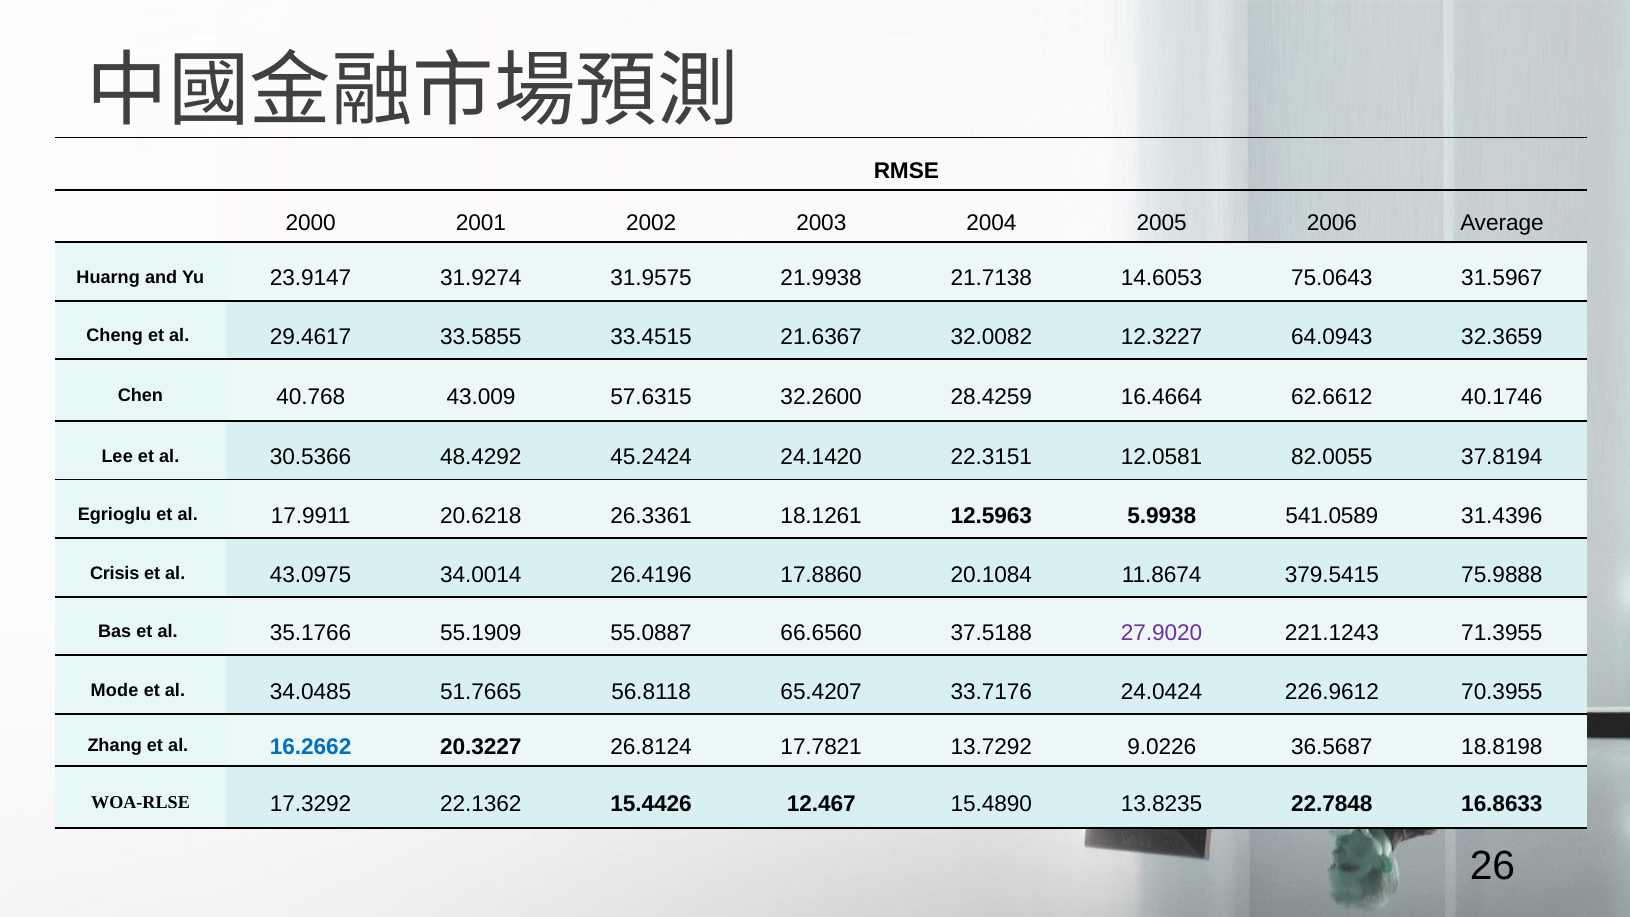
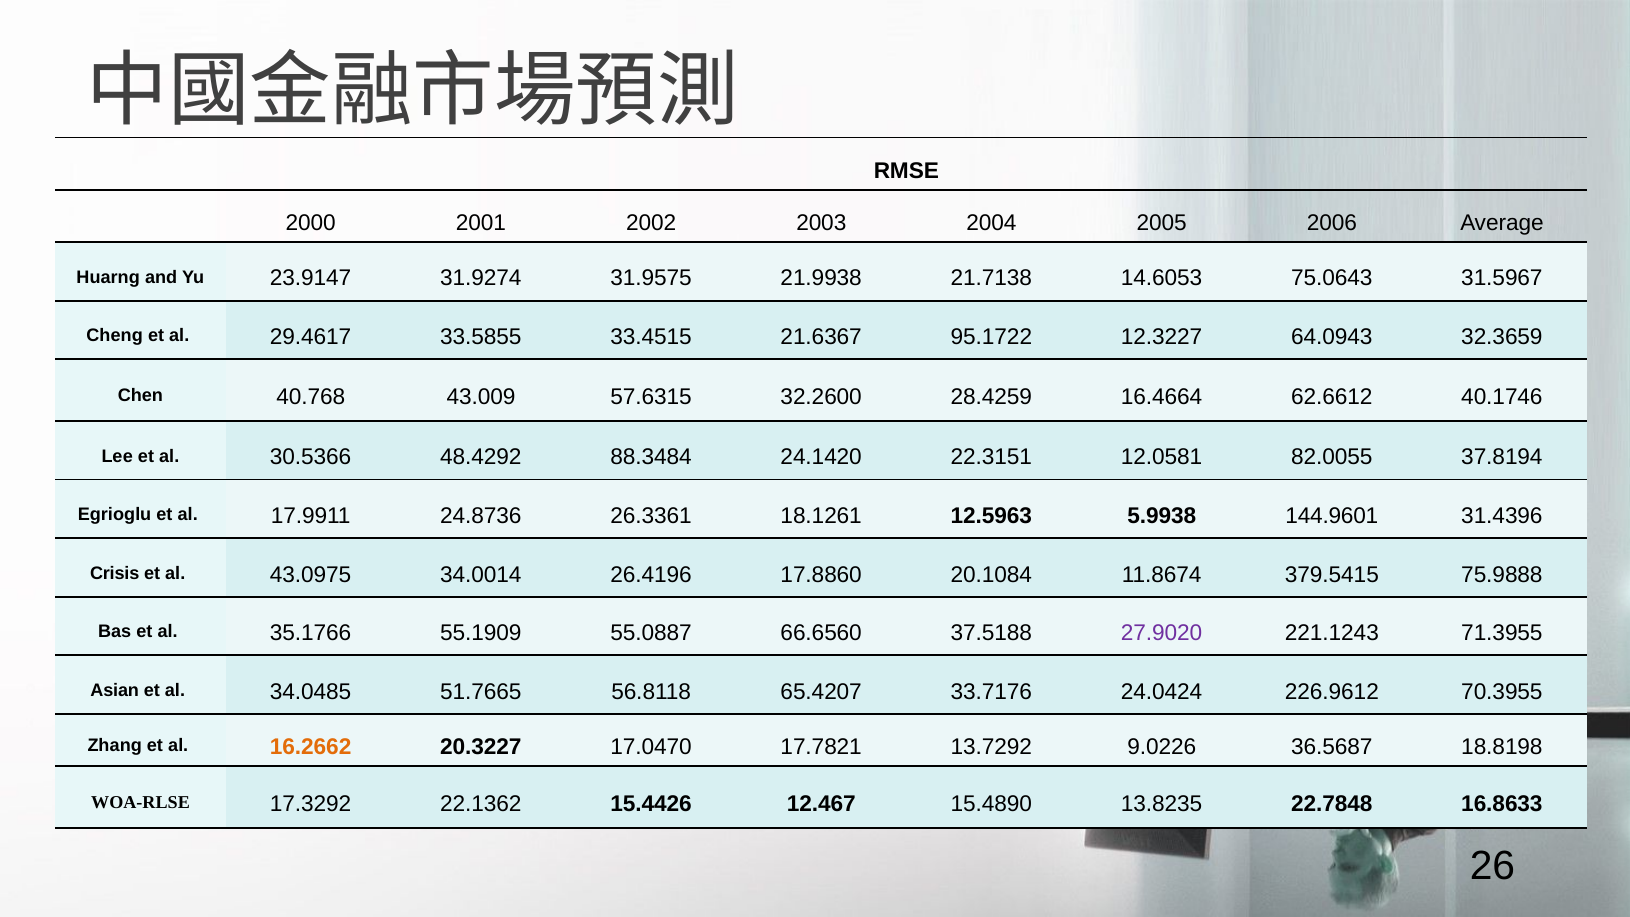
32.0082: 32.0082 -> 95.1722
45.2424: 45.2424 -> 88.3484
20.6218: 20.6218 -> 24.8736
541.0589: 541.0589 -> 144.9601
Mode: Mode -> Asian
16.2662 colour: blue -> orange
26.8124: 26.8124 -> 17.0470
